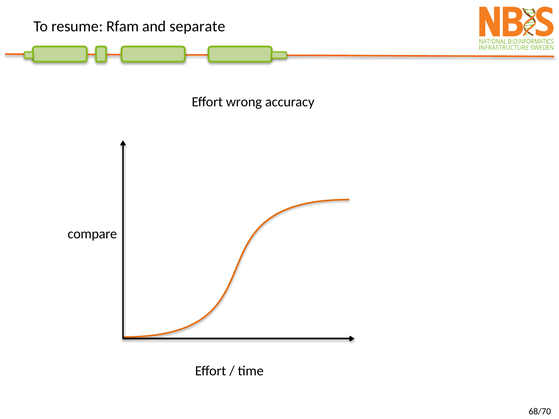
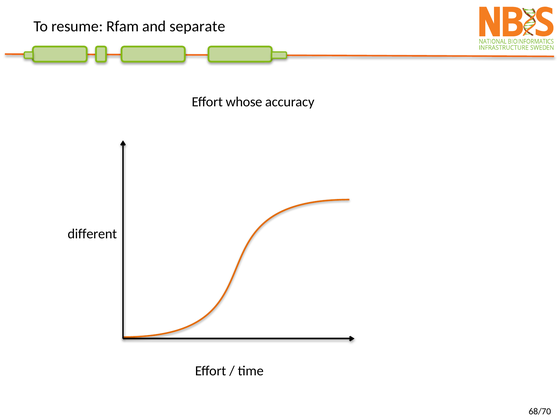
wrong: wrong -> whose
compare: compare -> different
